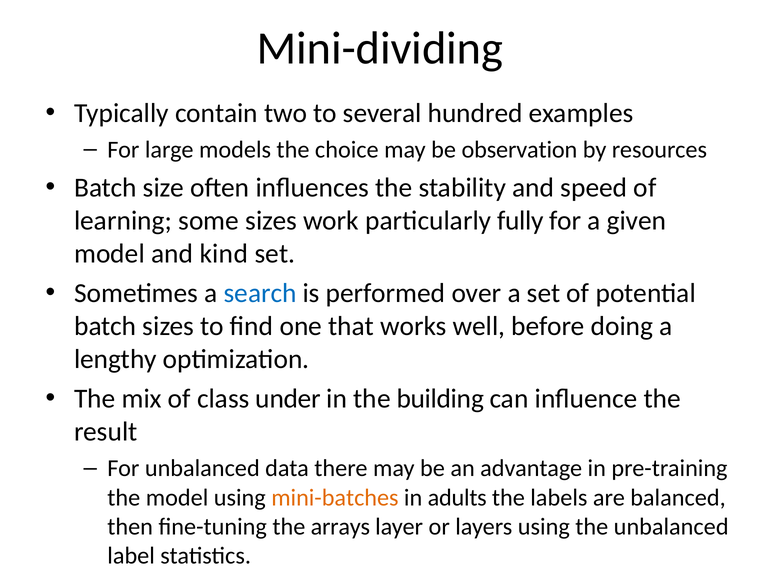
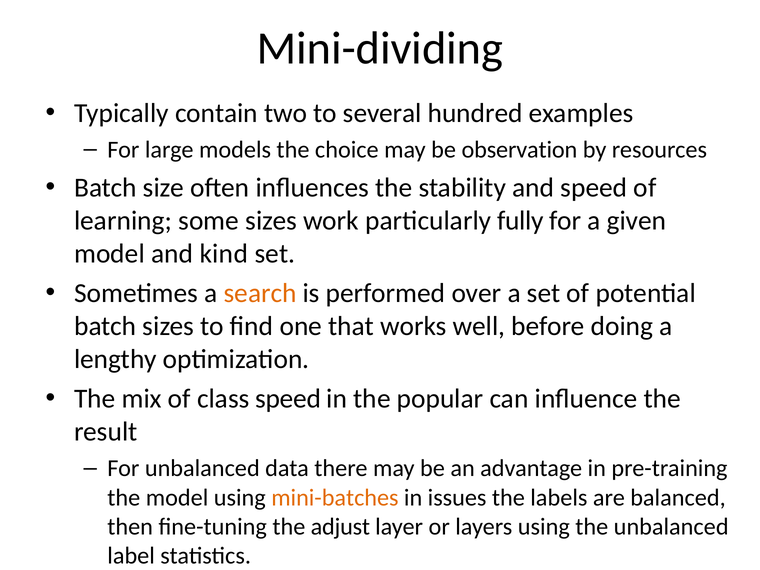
search colour: blue -> orange
class under: under -> speed
building: building -> popular
adults: adults -> issues
arrays: arrays -> adjust
